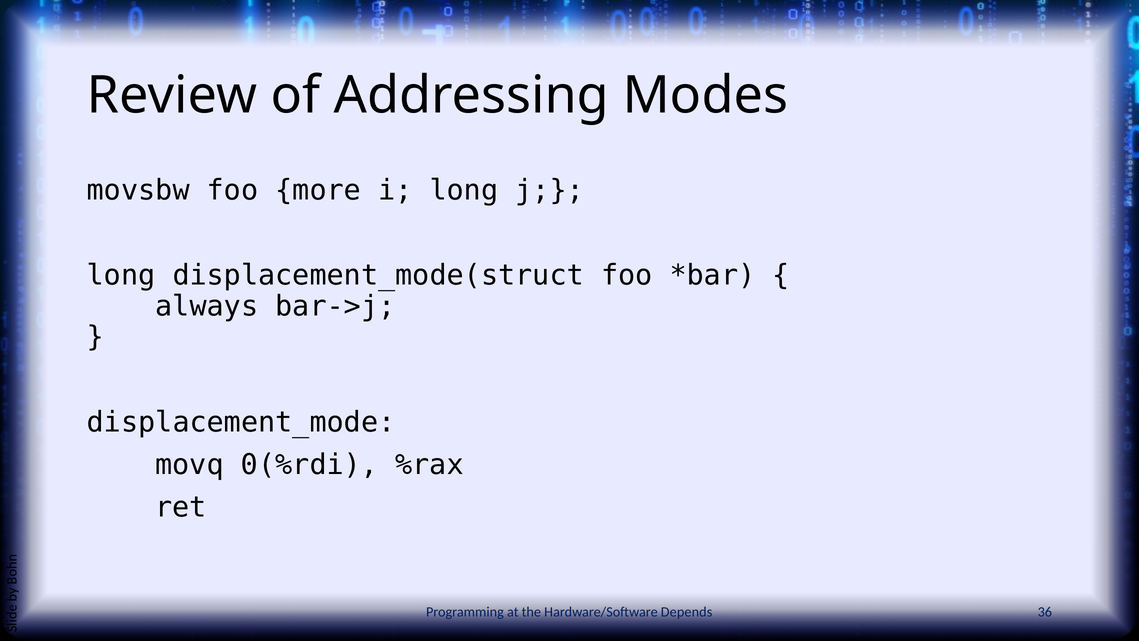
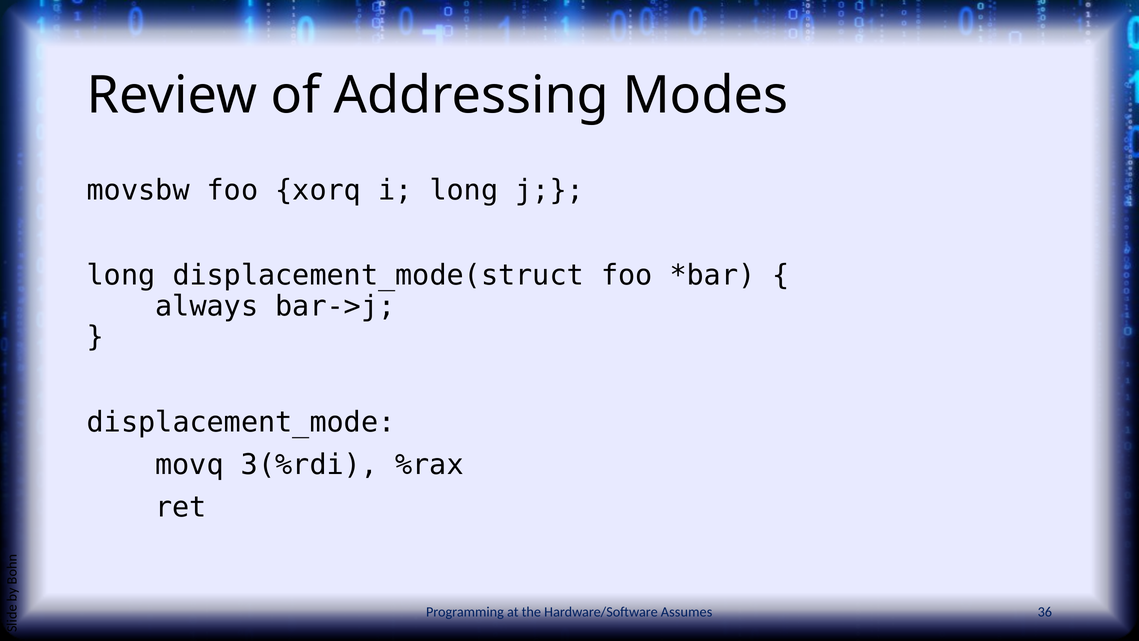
more: more -> xorq
0(%rdi: 0(%rdi -> 3(%rdi
Depends: Depends -> Assumes
